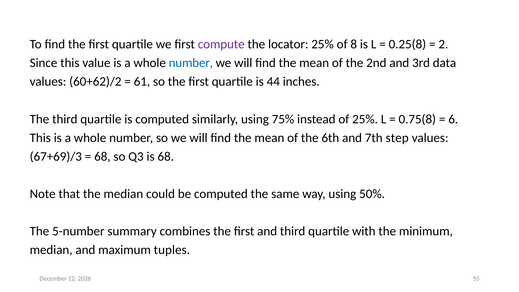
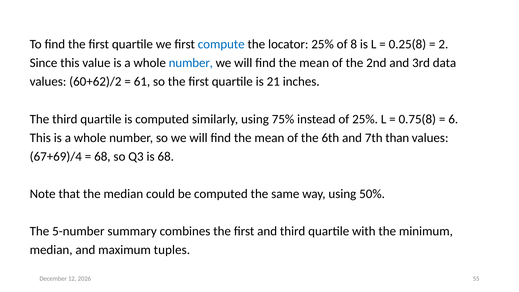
compute colour: purple -> blue
44: 44 -> 21
step: step -> than
67+69)/3: 67+69)/3 -> 67+69)/4
